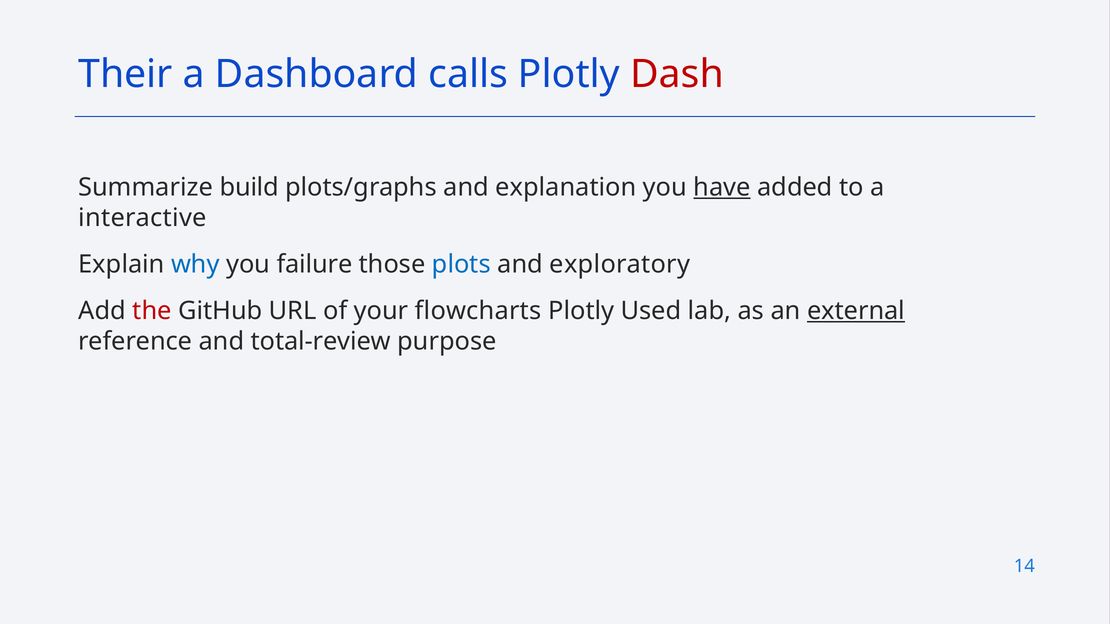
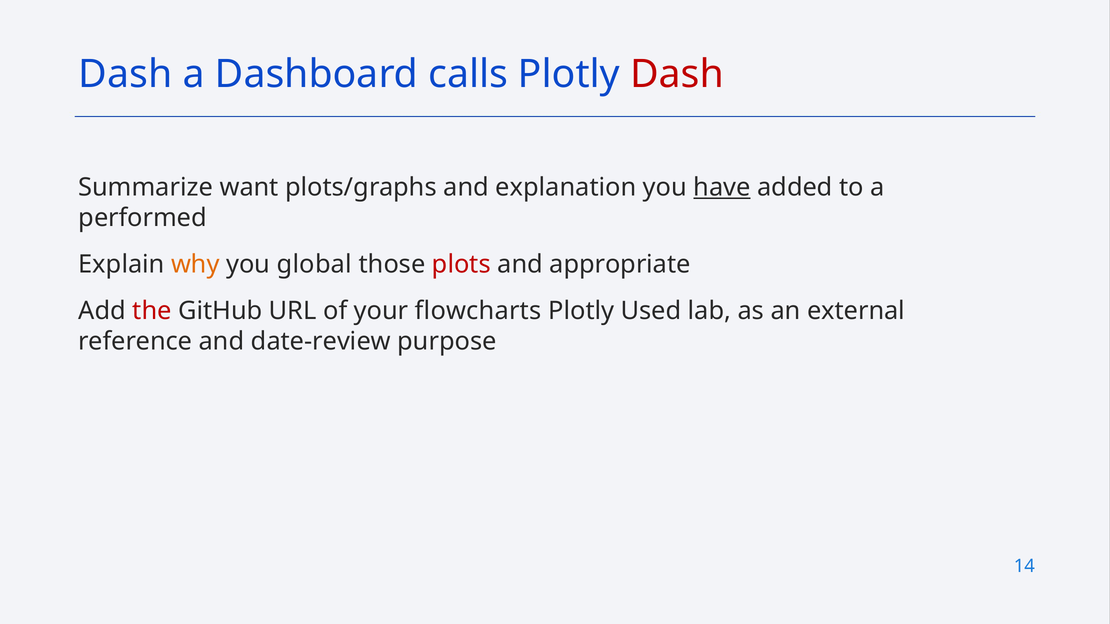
Their at (126, 74): Their -> Dash
build: build -> want
interactive: interactive -> performed
why colour: blue -> orange
failure: failure -> global
plots colour: blue -> red
exploratory: exploratory -> appropriate
external underline: present -> none
total-review: total-review -> date-review
